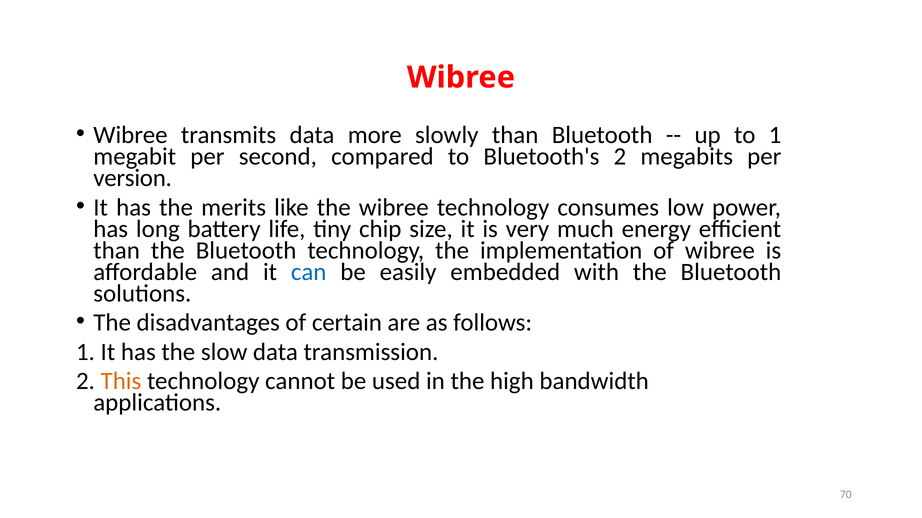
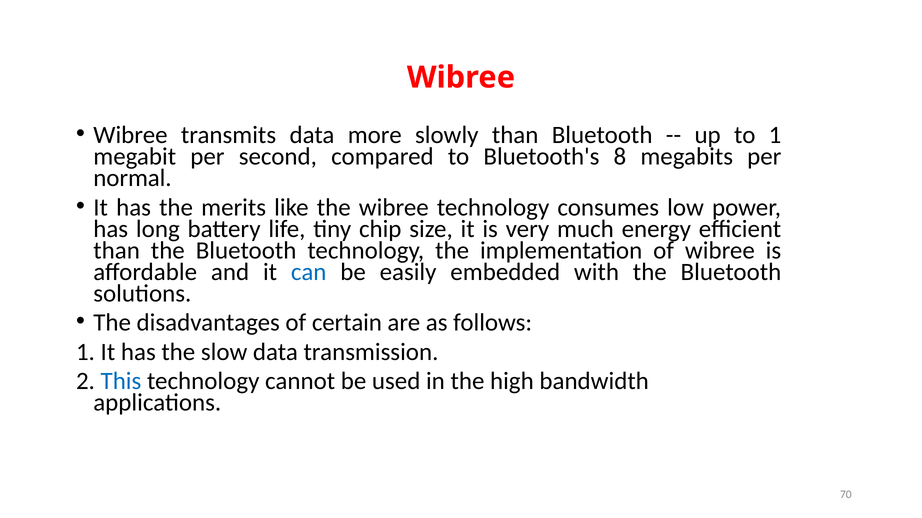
Bluetooth's 2: 2 -> 8
version: version -> normal
This colour: orange -> blue
